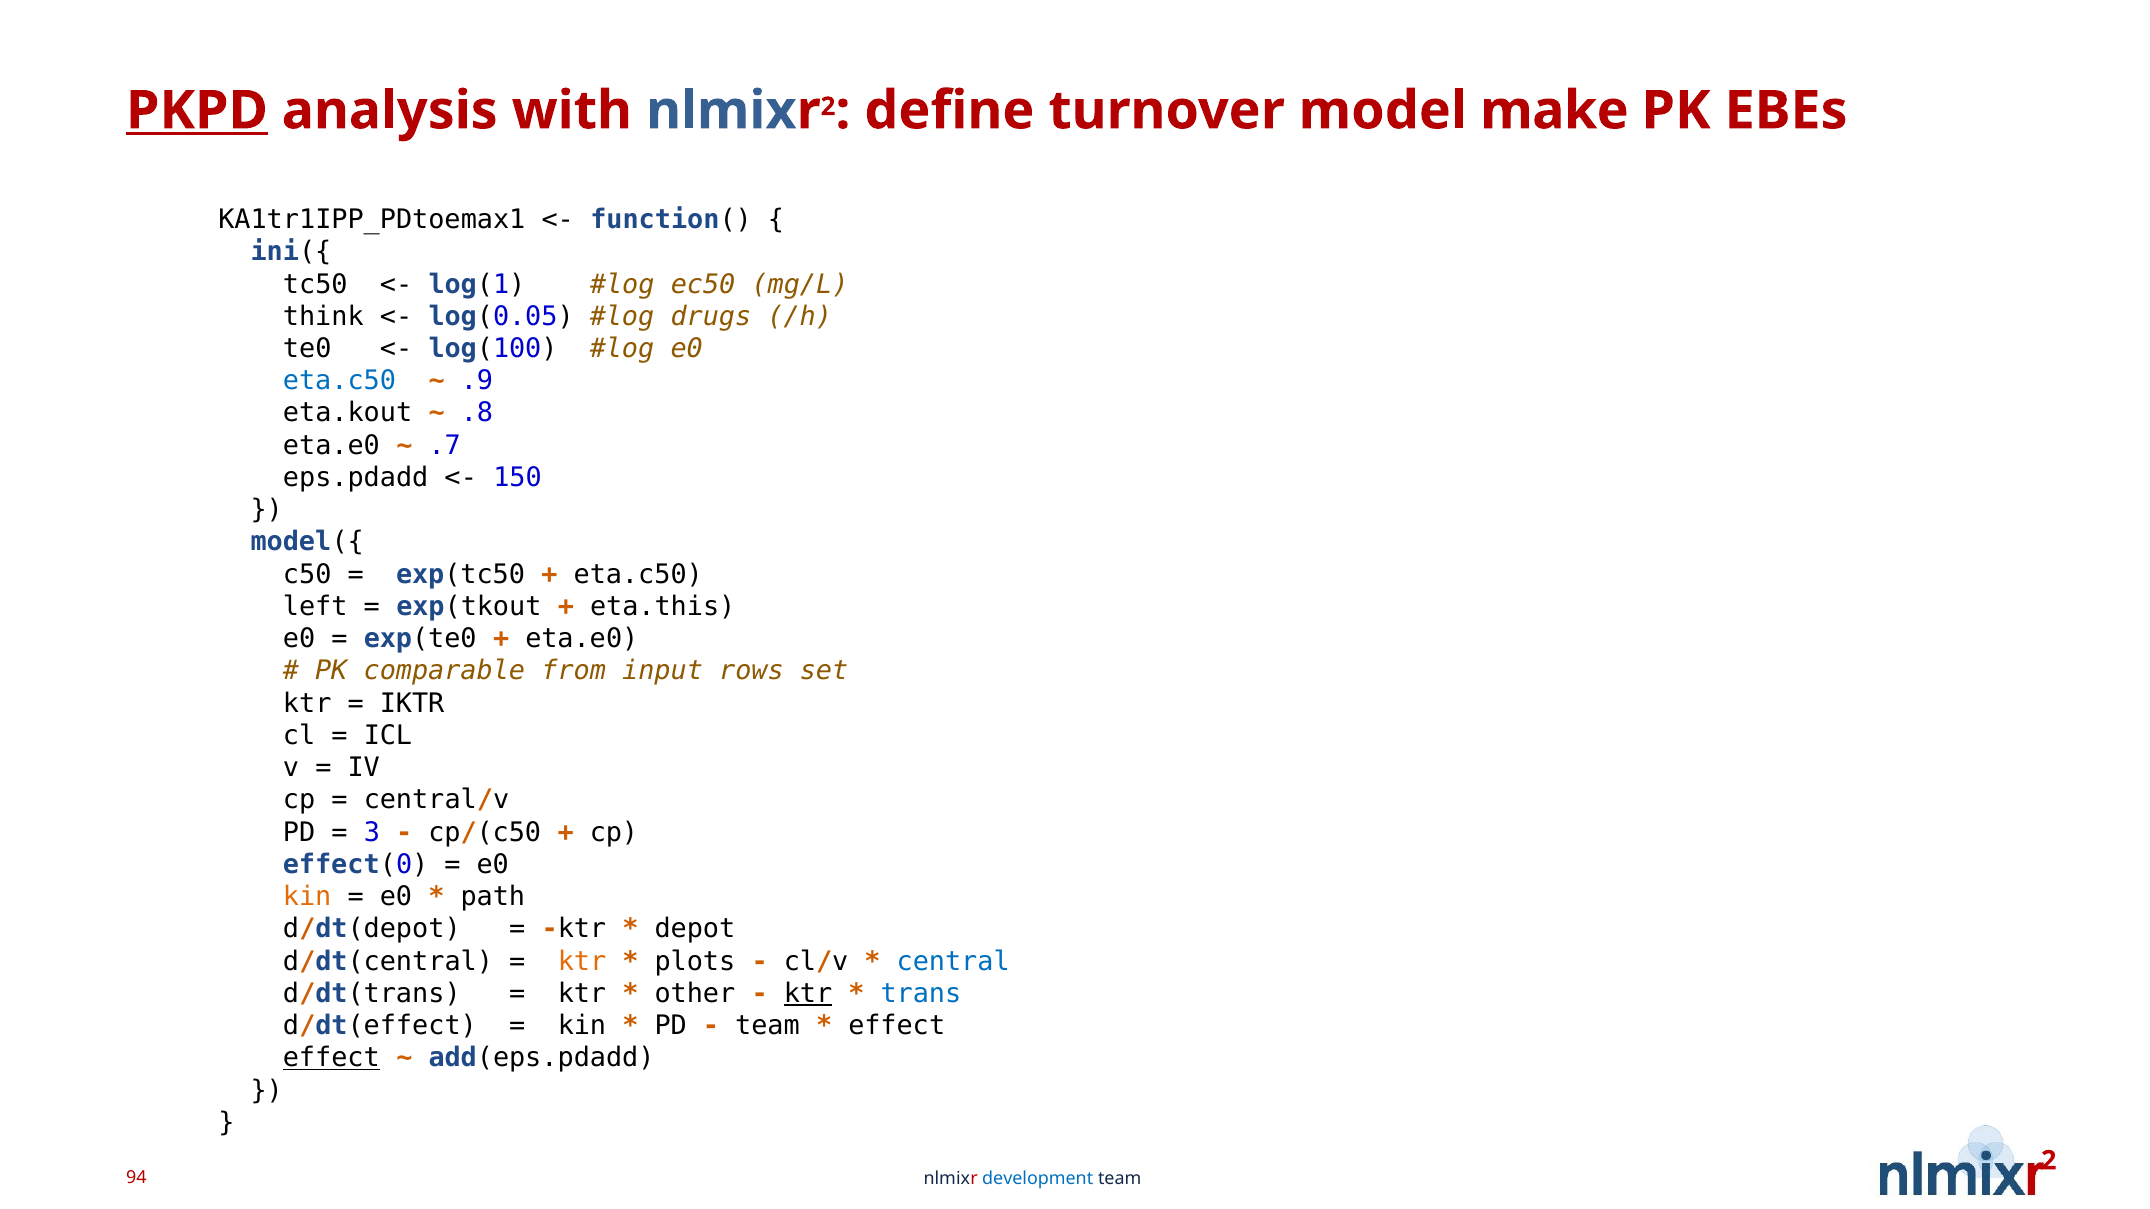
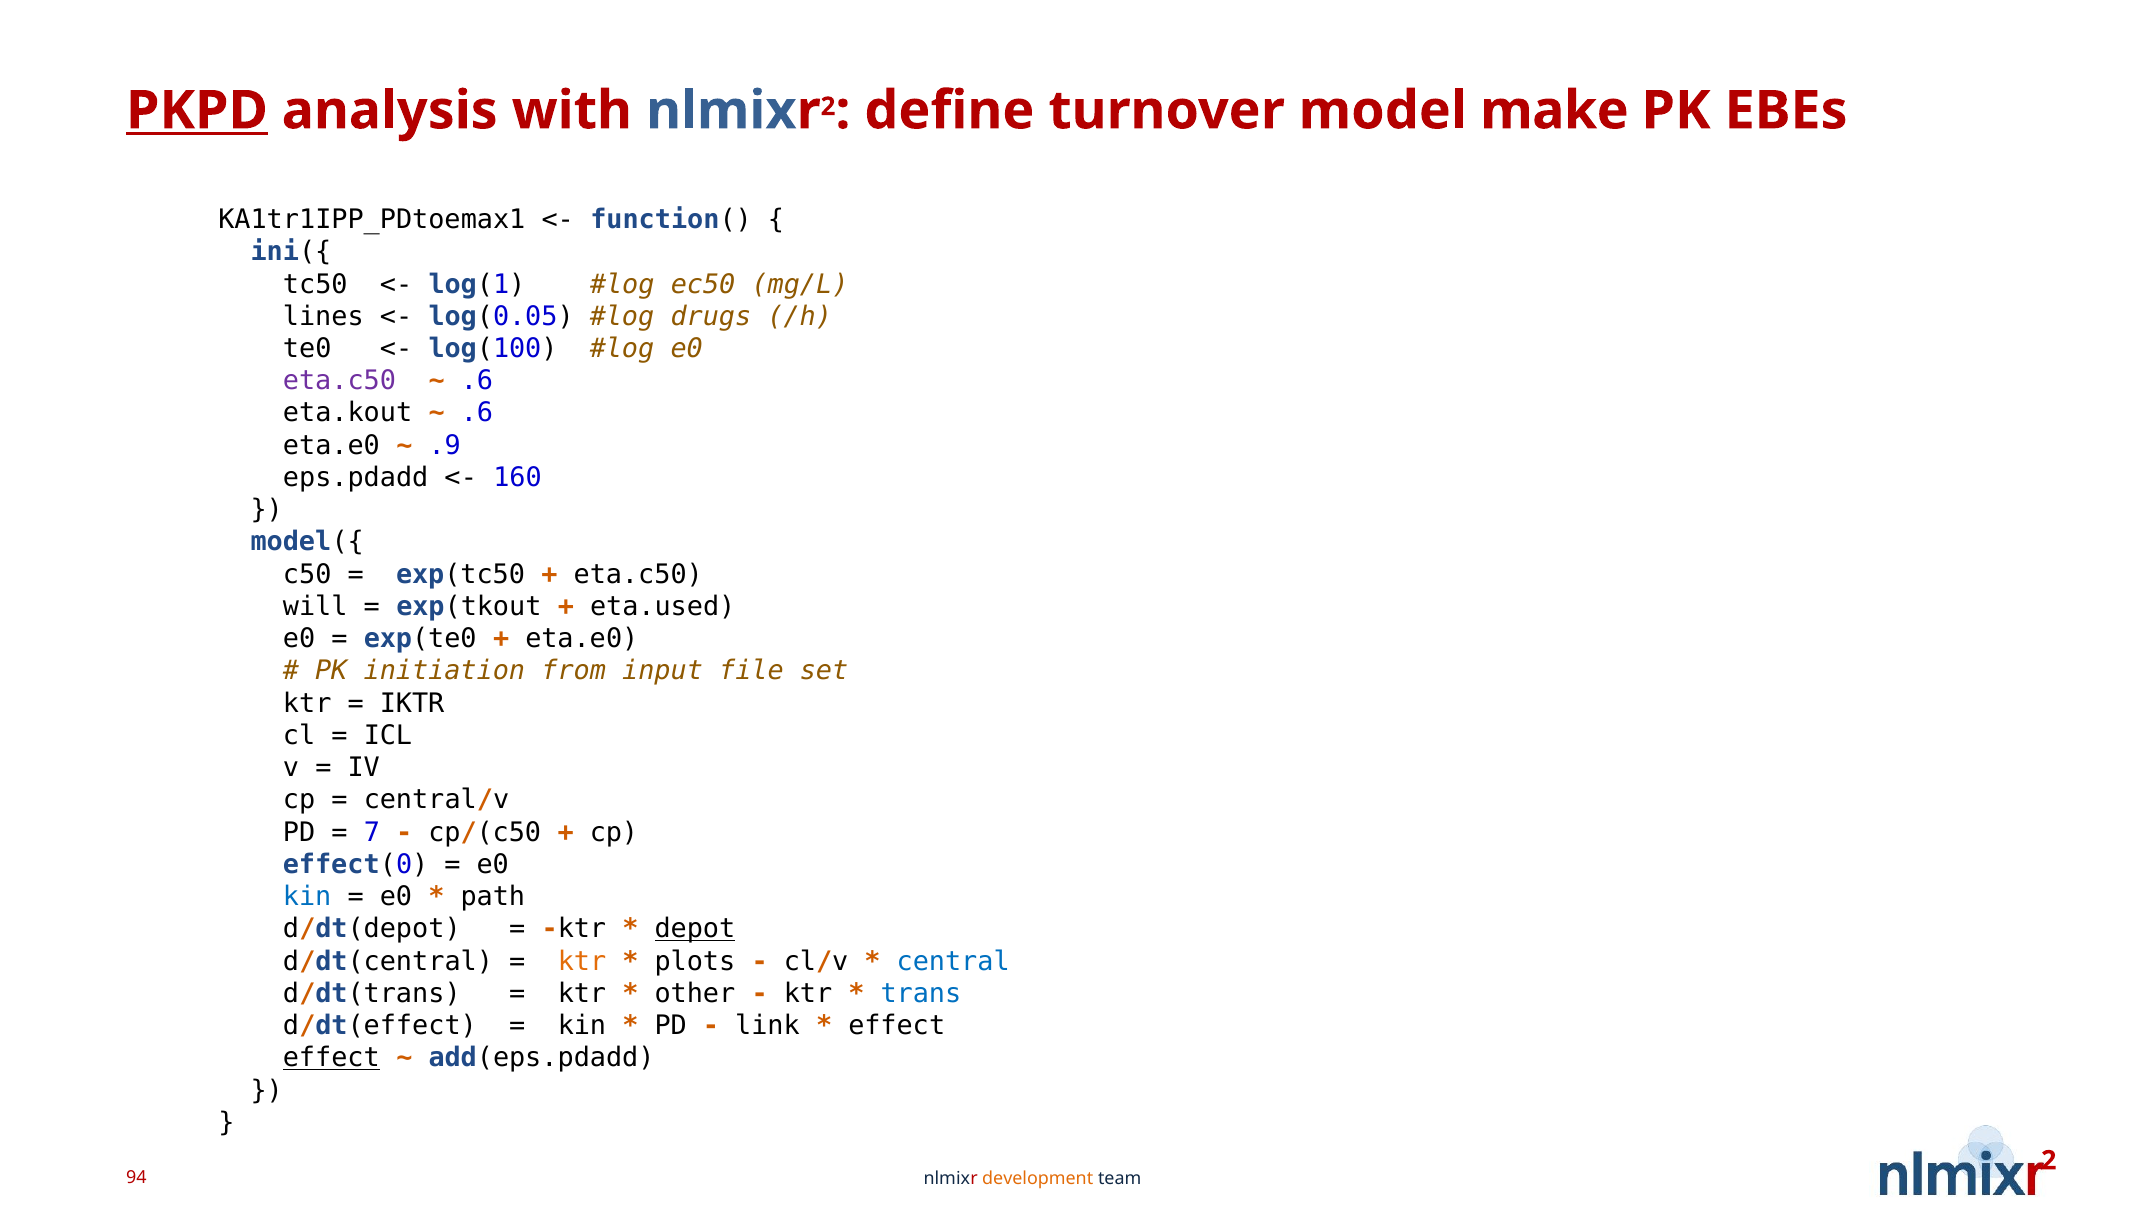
think: think -> lines
eta.c50 at (339, 381) colour: blue -> purple
.9 at (477, 381): .9 -> .6
.8 at (477, 413): .8 -> .6
.7: .7 -> .9
150: 150 -> 160
left: left -> will
eta.this: eta.this -> eta.used
comparable: comparable -> initiation
rows: rows -> file
3: 3 -> 7
kin at (307, 897) colour: orange -> blue
depot underline: none -> present
ktr at (808, 994) underline: present -> none
team at (767, 1026): team -> link
development colour: blue -> orange
